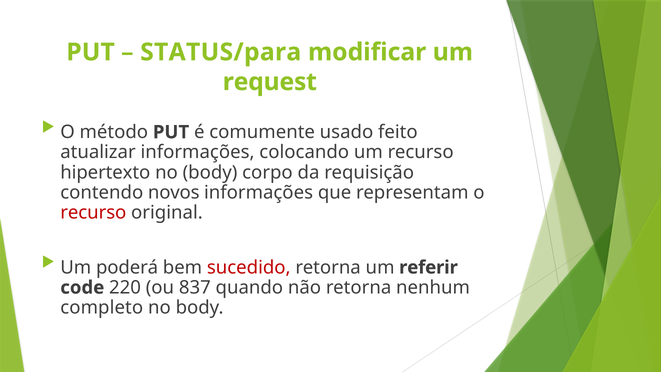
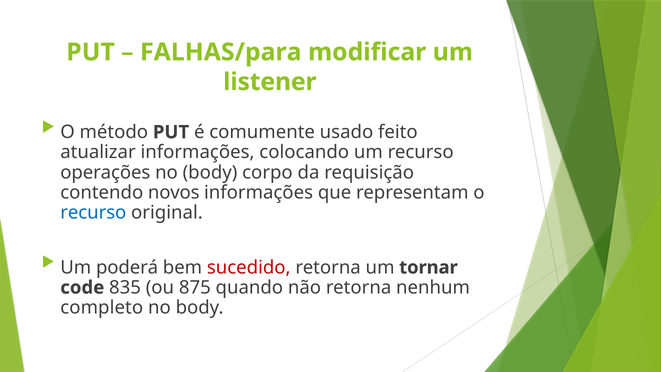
STATUS/para: STATUS/para -> FALHAS/para
request: request -> listener
hipertexto: hipertexto -> operações
recurso at (93, 212) colour: red -> blue
referir: referir -> tornar
220: 220 -> 835
837: 837 -> 875
